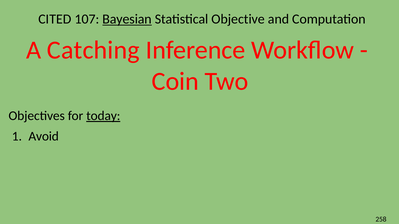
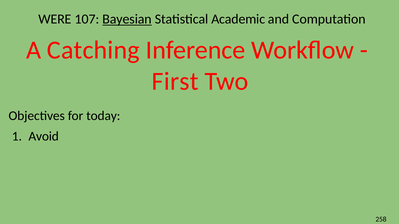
CITED: CITED -> WERE
Objective: Objective -> Academic
Coin: Coin -> First
today underline: present -> none
